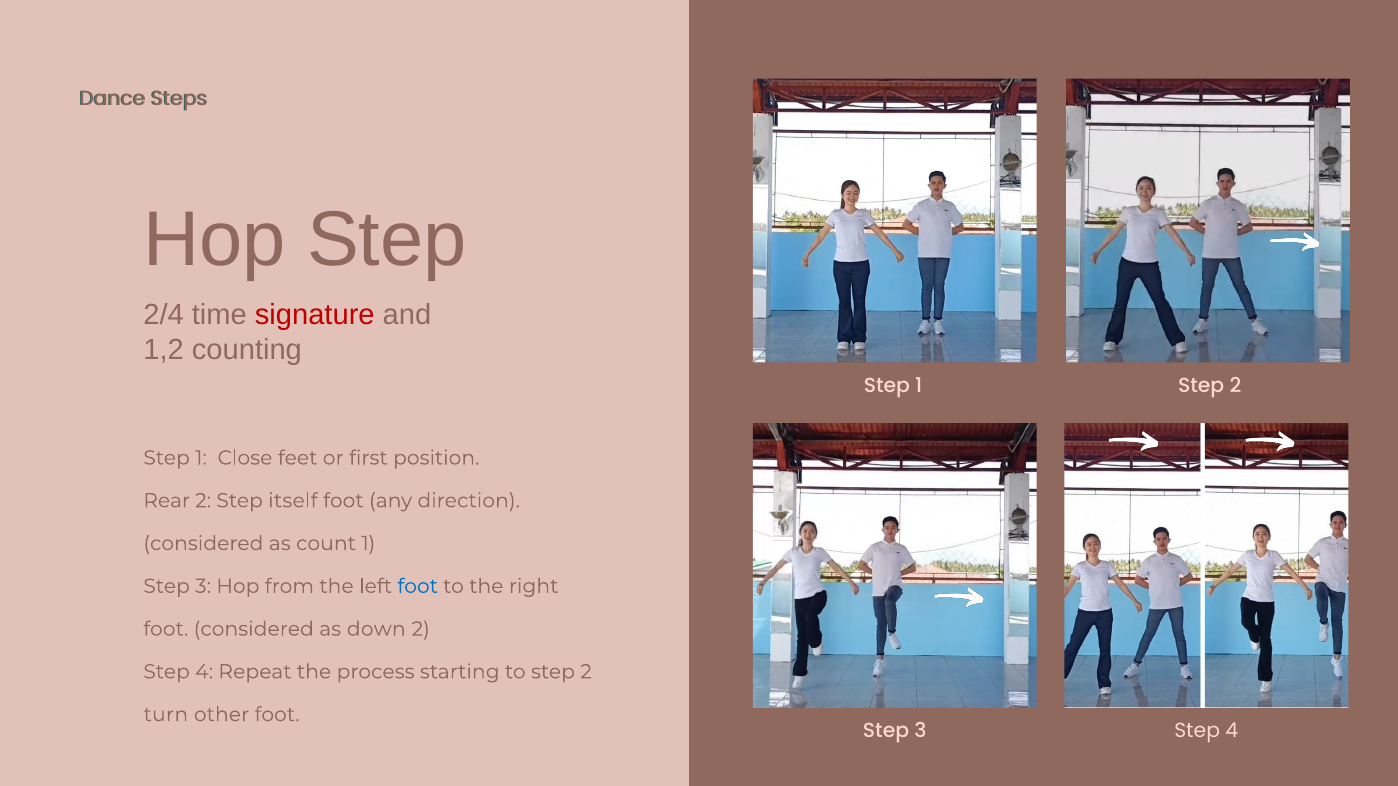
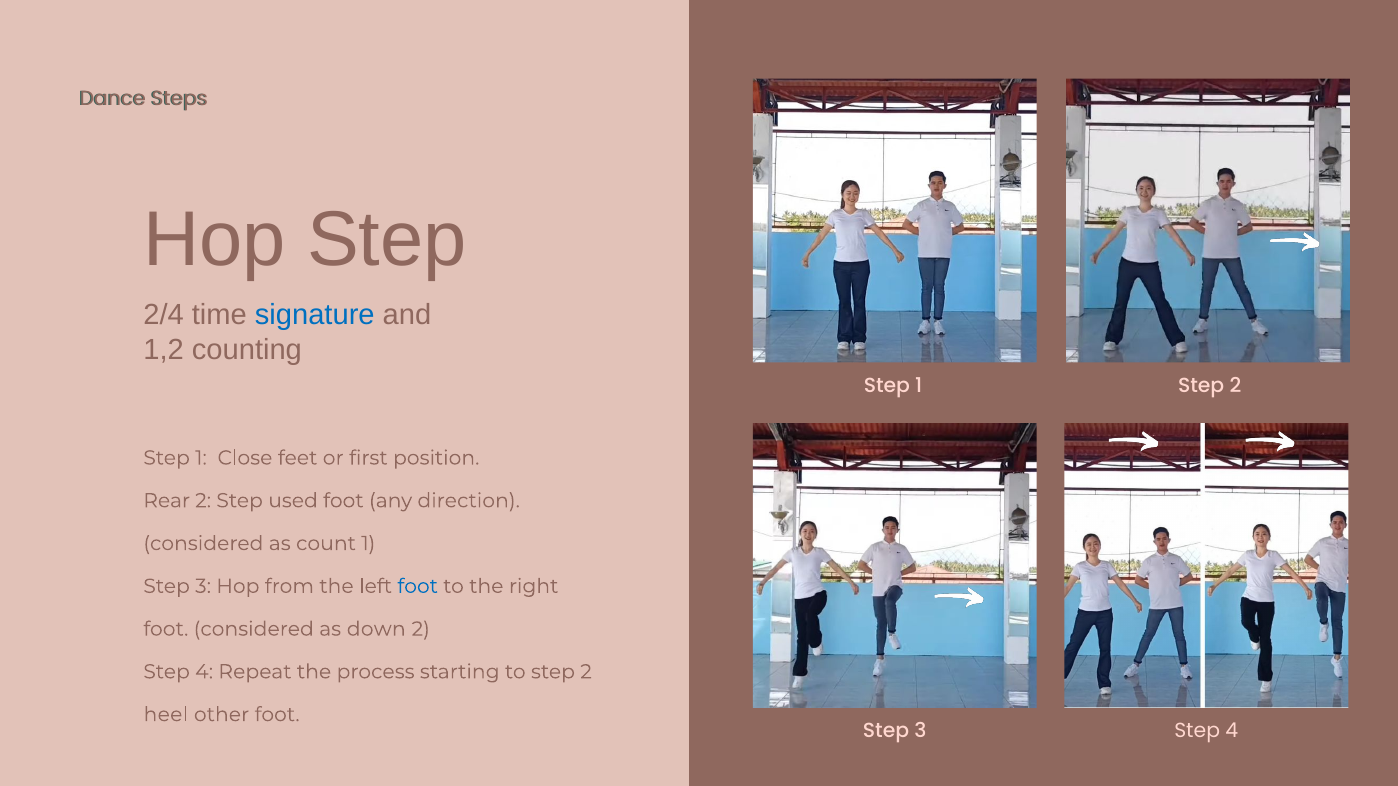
signature colour: red -> blue
itself: itself -> used
turn: turn -> heel
